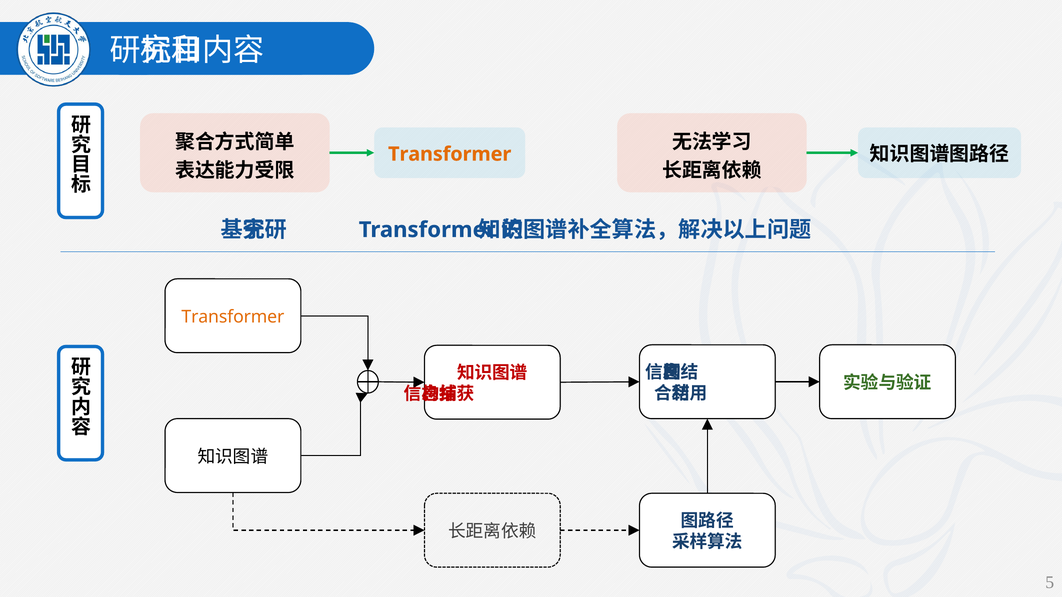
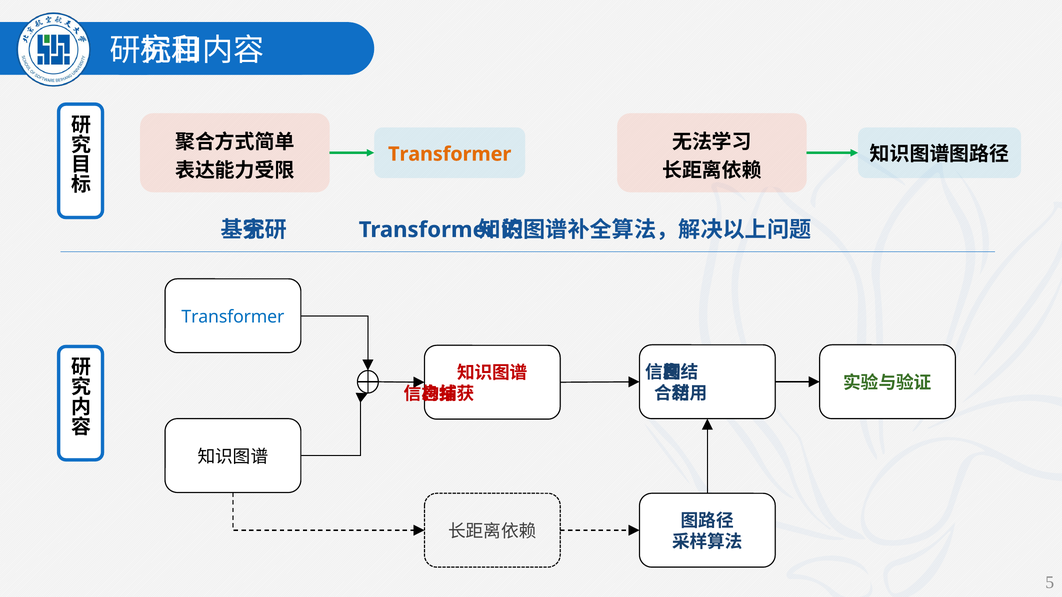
Transformer at (233, 317) colour: orange -> blue
